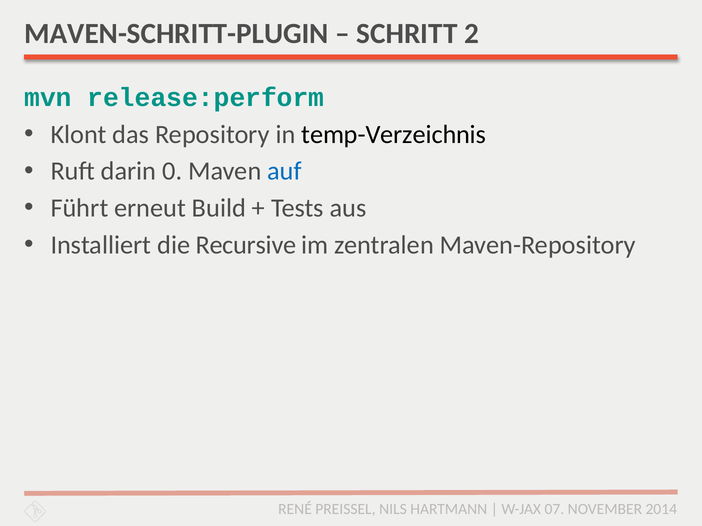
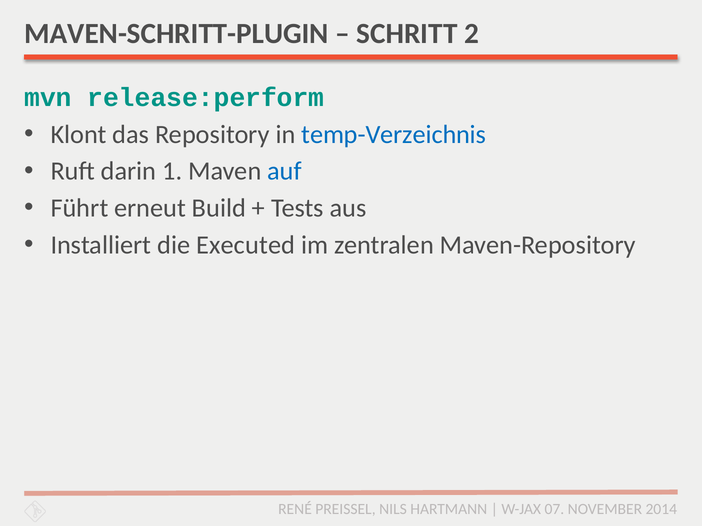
temp-Verzeichnis colour: black -> blue
0: 0 -> 1
Recursive: Recursive -> Executed
